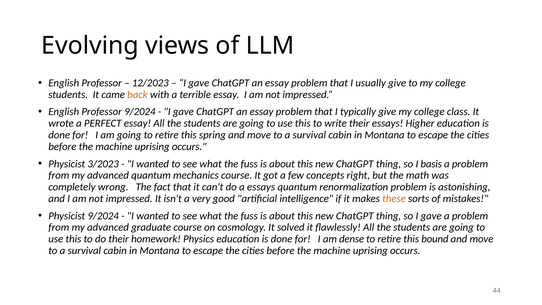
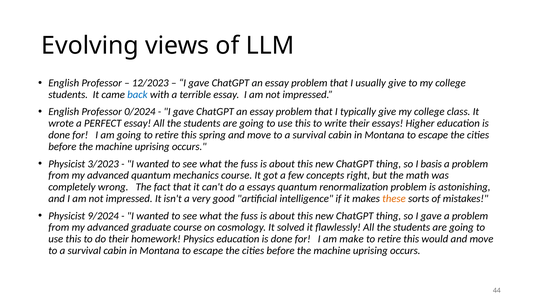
back colour: orange -> blue
Professor 9/2024: 9/2024 -> 0/2024
dense: dense -> make
bound: bound -> would
